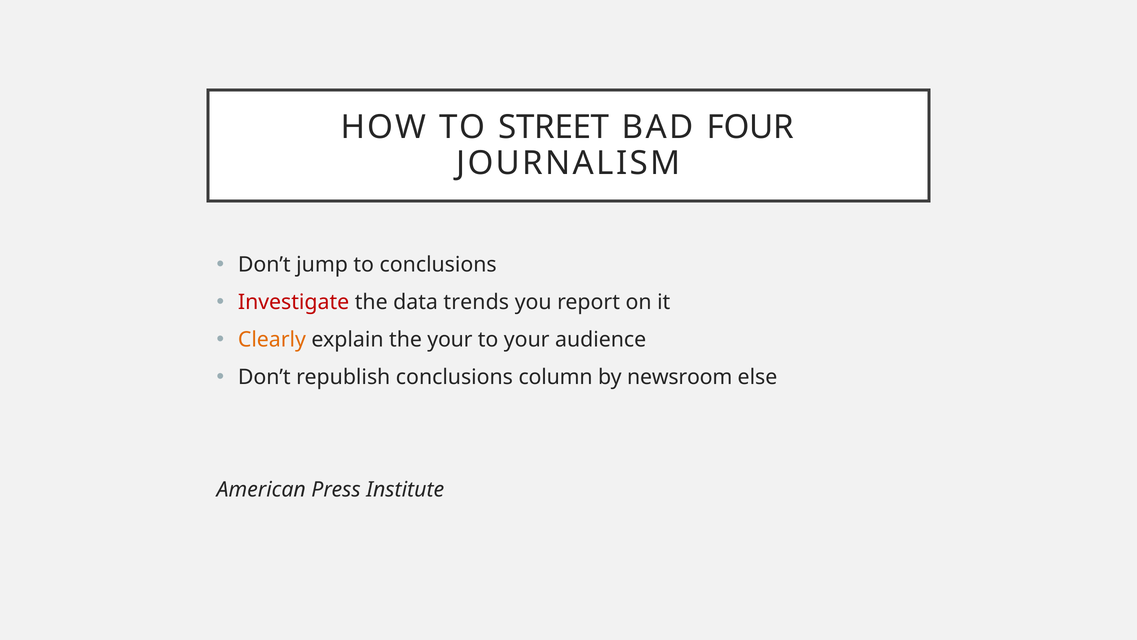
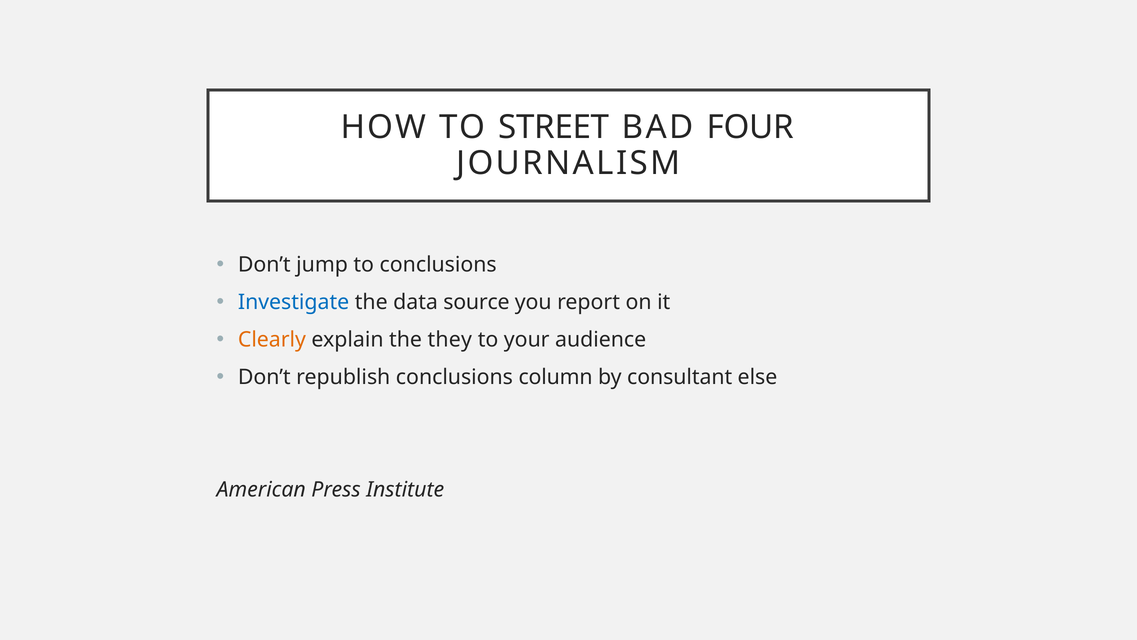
Investigate colour: red -> blue
trends: trends -> source
the your: your -> they
newsroom: newsroom -> consultant
